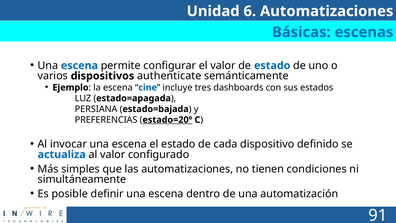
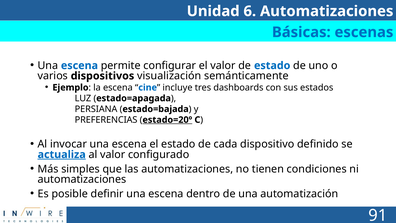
authenticate: authenticate -> visualización
actualiza underline: none -> present
simultáneamente at (82, 179): simultáneamente -> automatizaciones
